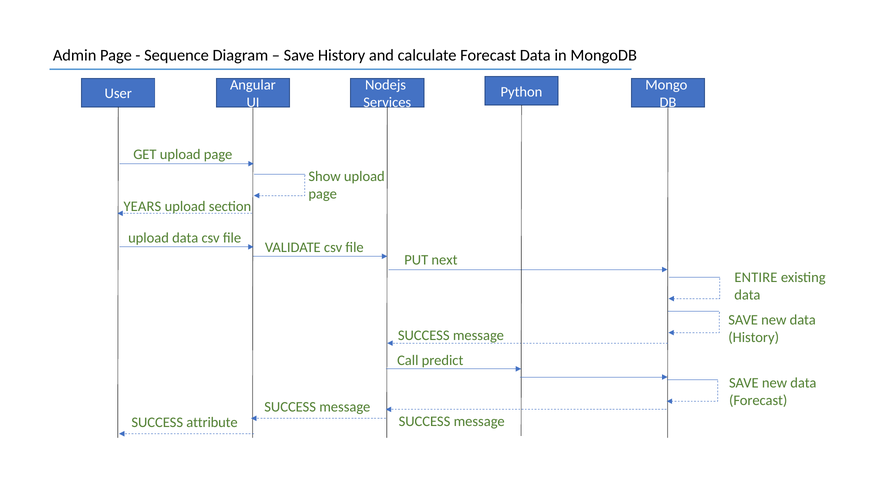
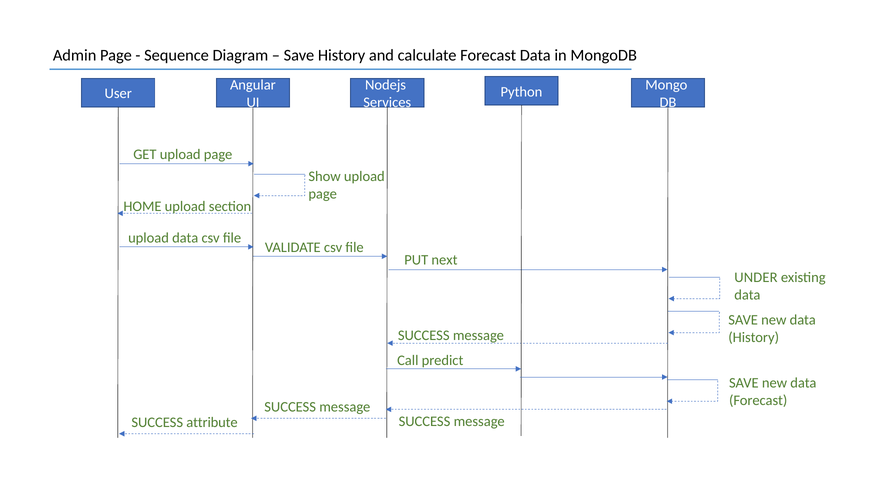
YEARS: YEARS -> HOME
ENTIRE: ENTIRE -> UNDER
